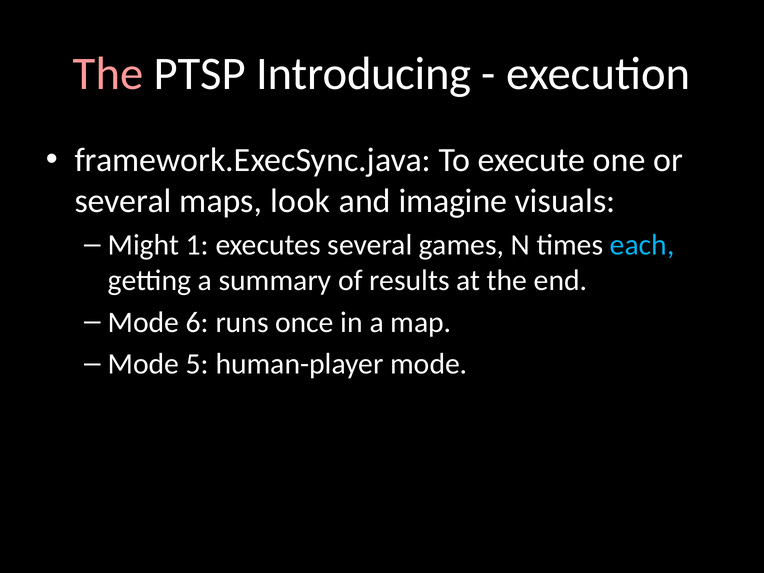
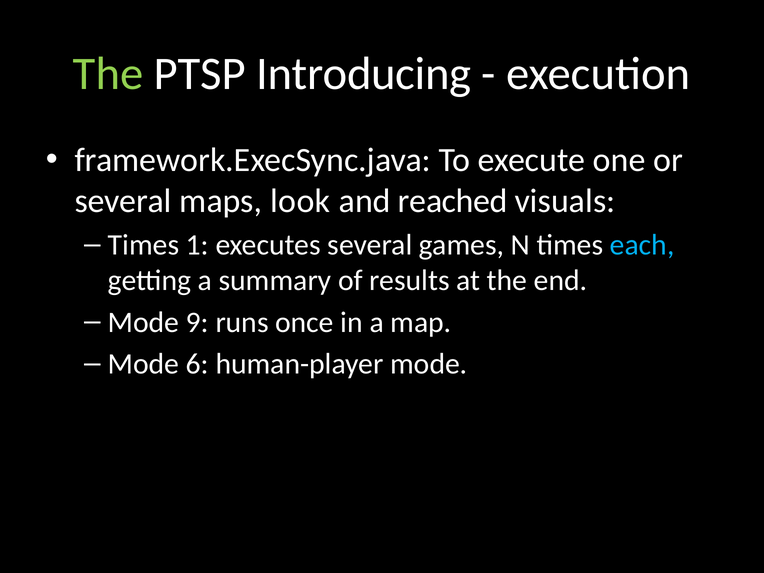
The at (108, 74) colour: pink -> light green
imagine: imagine -> reached
Might at (144, 245): Might -> Times
6: 6 -> 9
5: 5 -> 6
